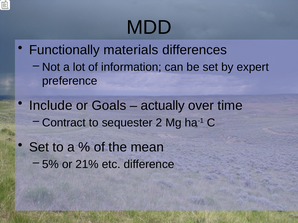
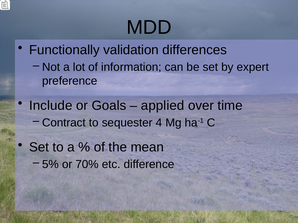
materials: materials -> validation
actually: actually -> applied
2: 2 -> 4
21%: 21% -> 70%
